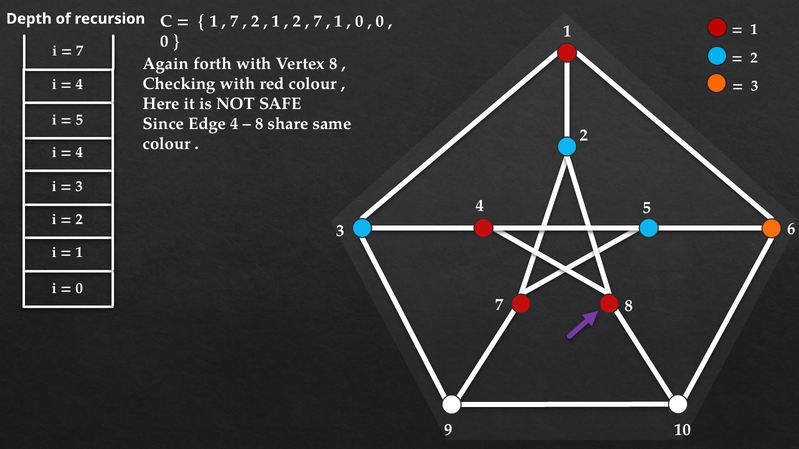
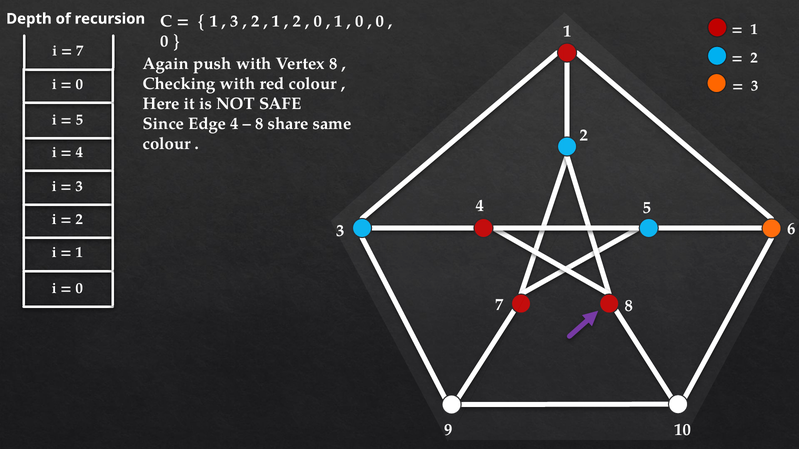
7 at (235, 21): 7 -> 3
7 at (318, 21): 7 -> 0
forth: forth -> push
4 at (79, 84): 4 -> 0
